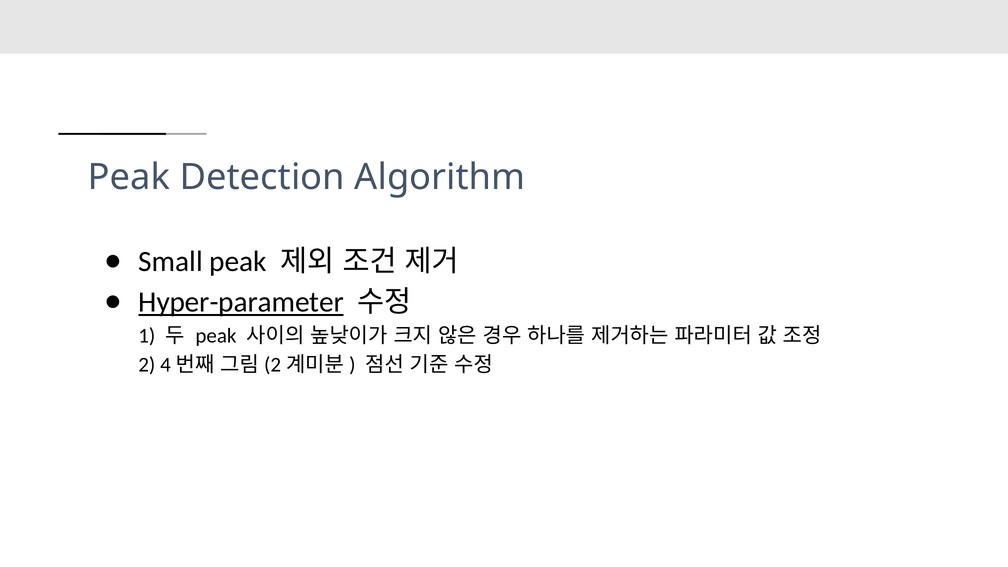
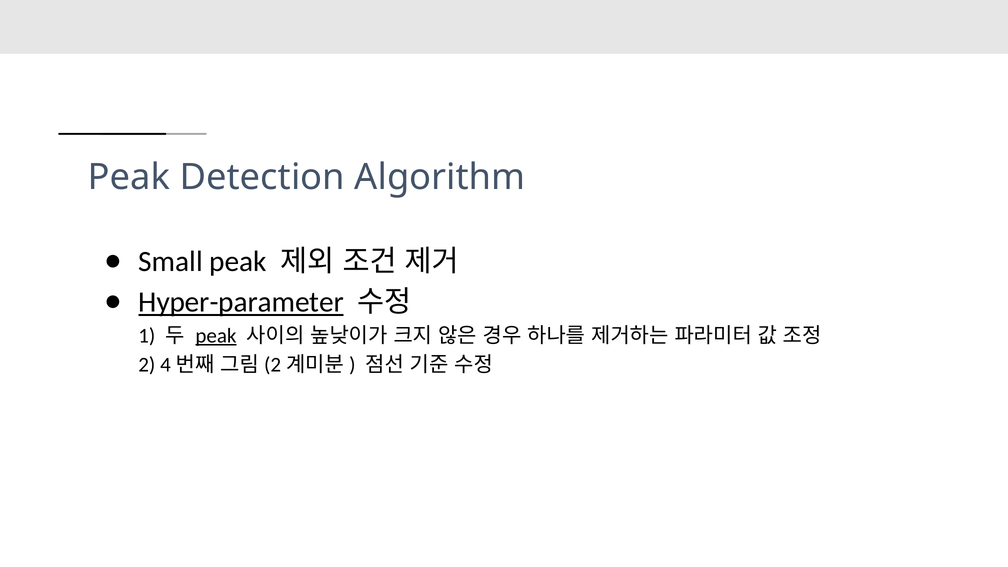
peak at (216, 336) underline: none -> present
